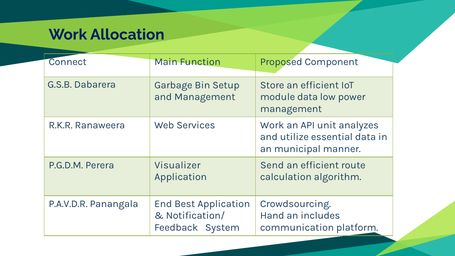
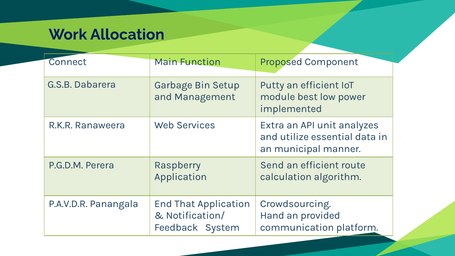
Store: Store -> Putty
module data: data -> best
management at (291, 109): management -> implemented
Services Work: Work -> Extra
Visualizer: Visualizer -> Raspberry
Best: Best -> That
includes: includes -> provided
